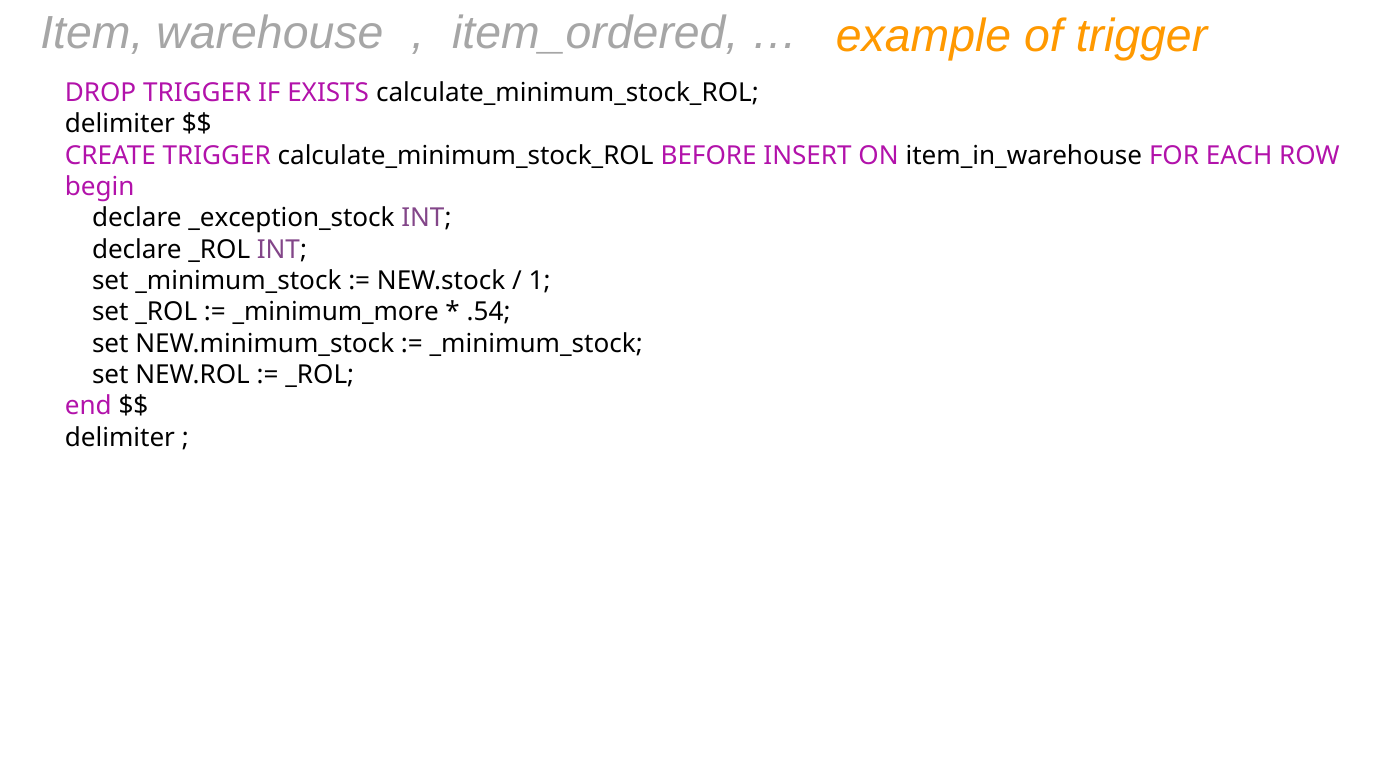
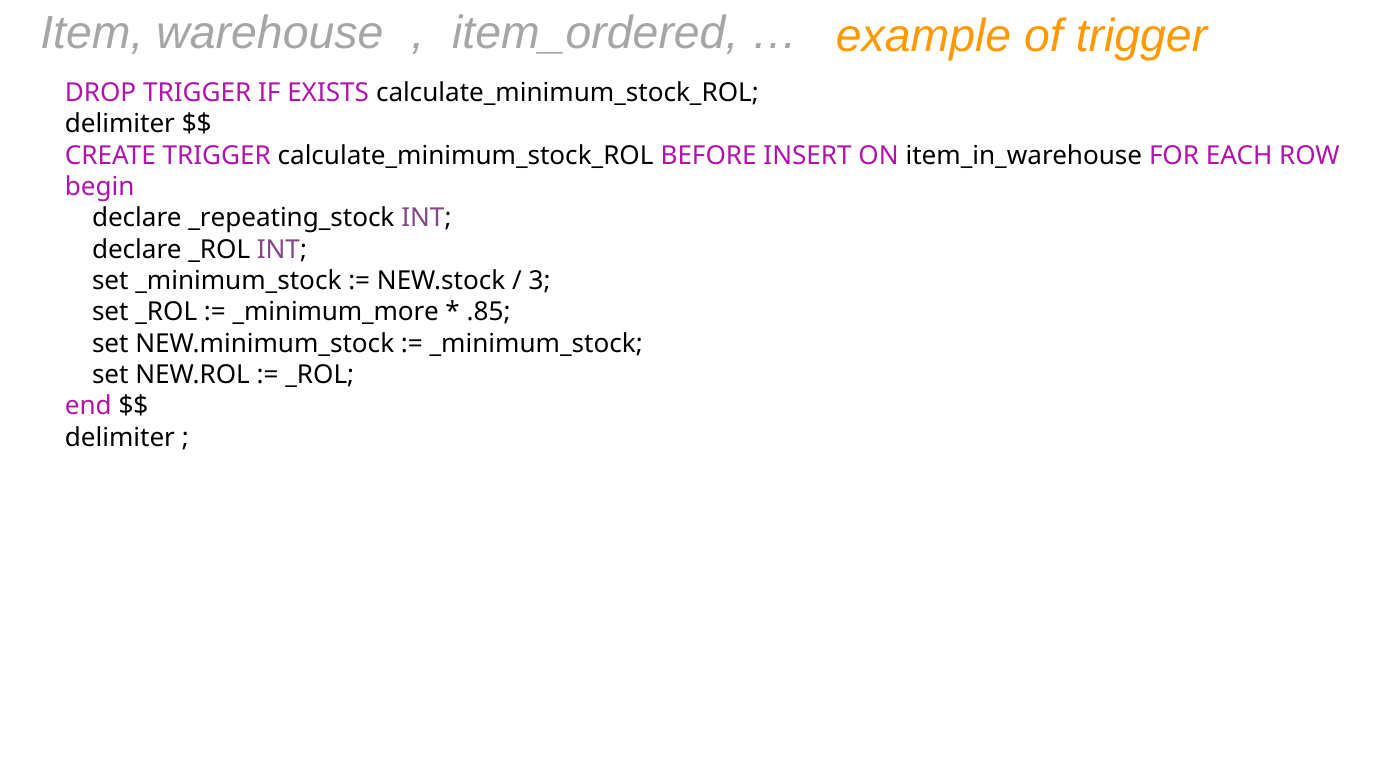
_exception_stock: _exception_stock -> _repeating_stock
1: 1 -> 3
.54: .54 -> .85
